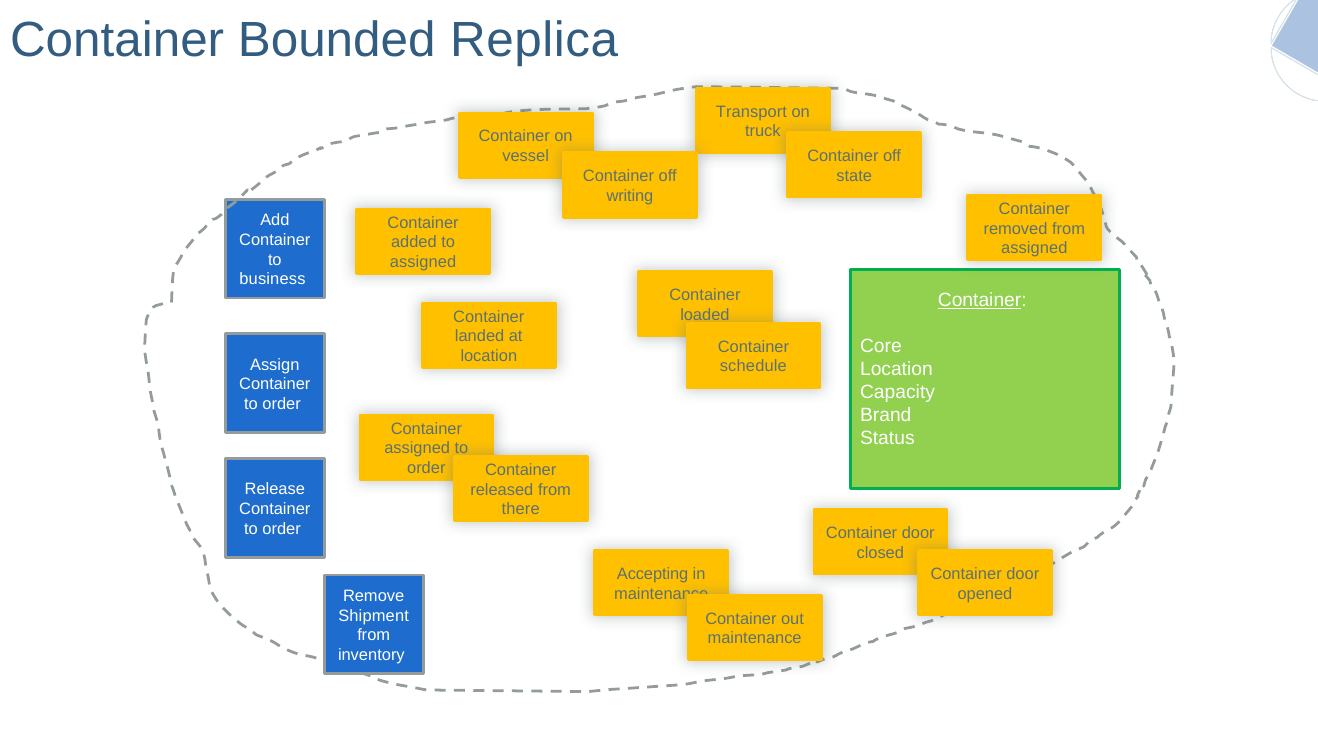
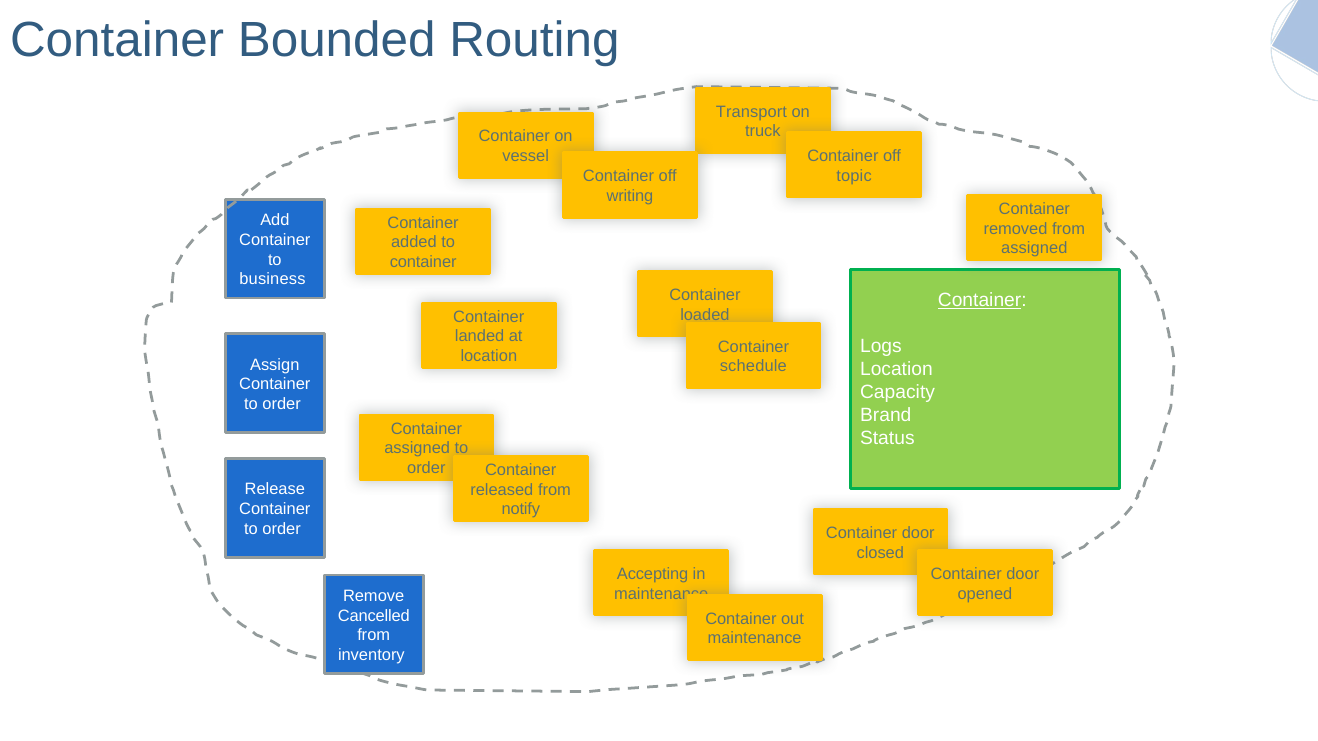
Replica: Replica -> Routing
state: state -> topic
assigned at (423, 262): assigned -> container
Core: Core -> Logs
there: there -> notify
Shipment: Shipment -> Cancelled
